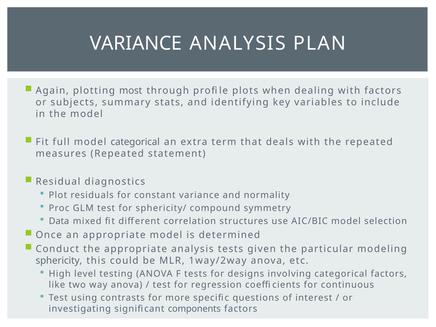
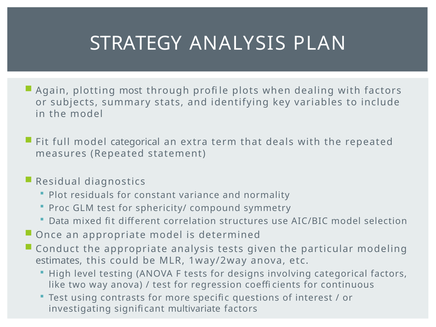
VARIANCE at (136, 43): VARIANCE -> STRATEGY
sphericity: sphericity -> estimates
components: components -> multivariate
